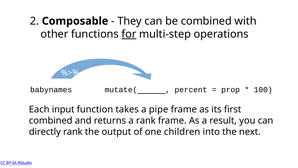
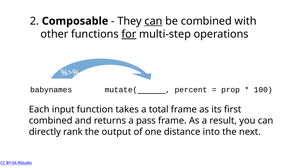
can at (153, 21) underline: none -> present
pipe: pipe -> total
a rank: rank -> pass
children: children -> distance
